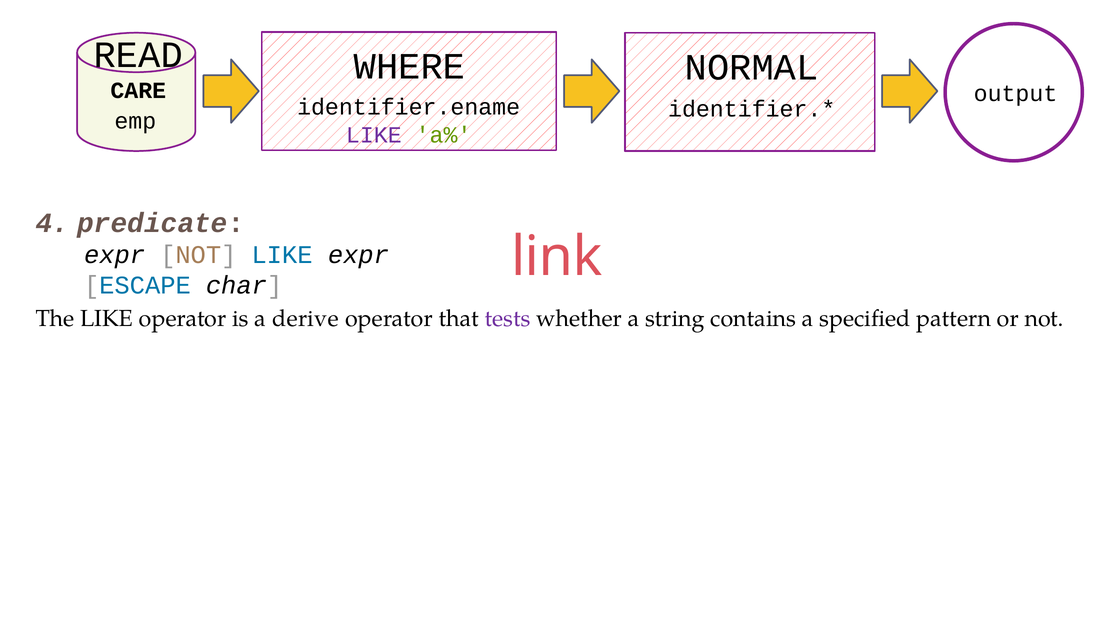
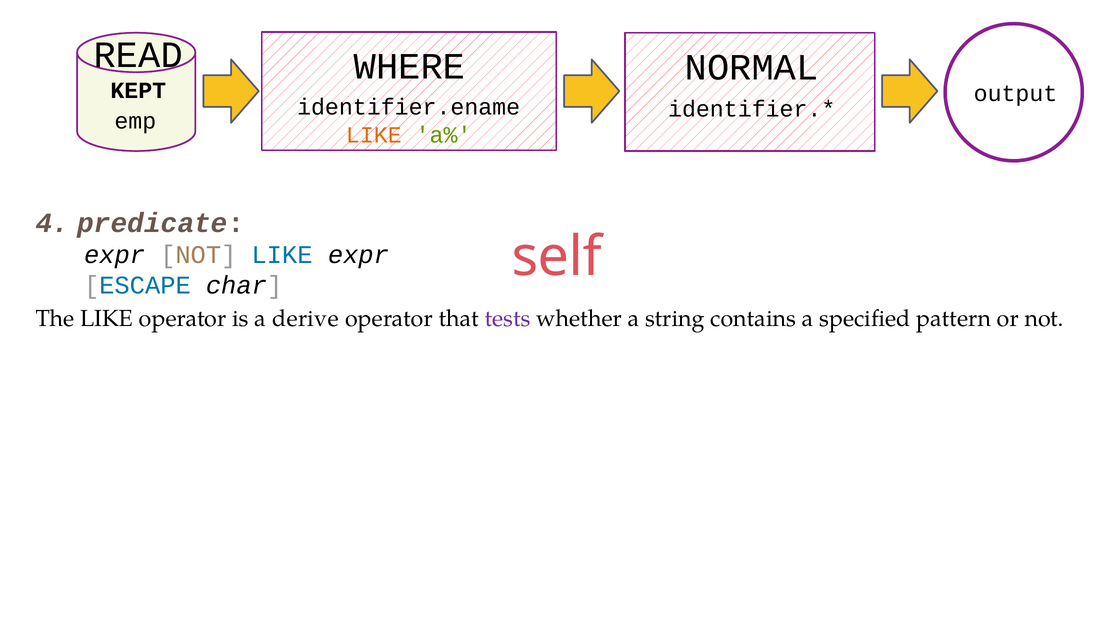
CARE: CARE -> KEPT
LIKE at (374, 135) colour: purple -> orange
link: link -> self
